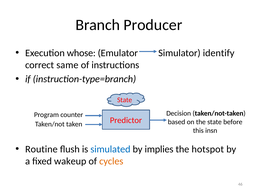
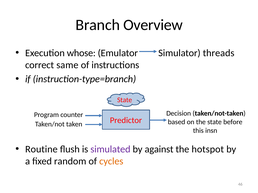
Producer: Producer -> Overview
identify: identify -> threads
simulated colour: blue -> purple
implies: implies -> against
wakeup: wakeup -> random
